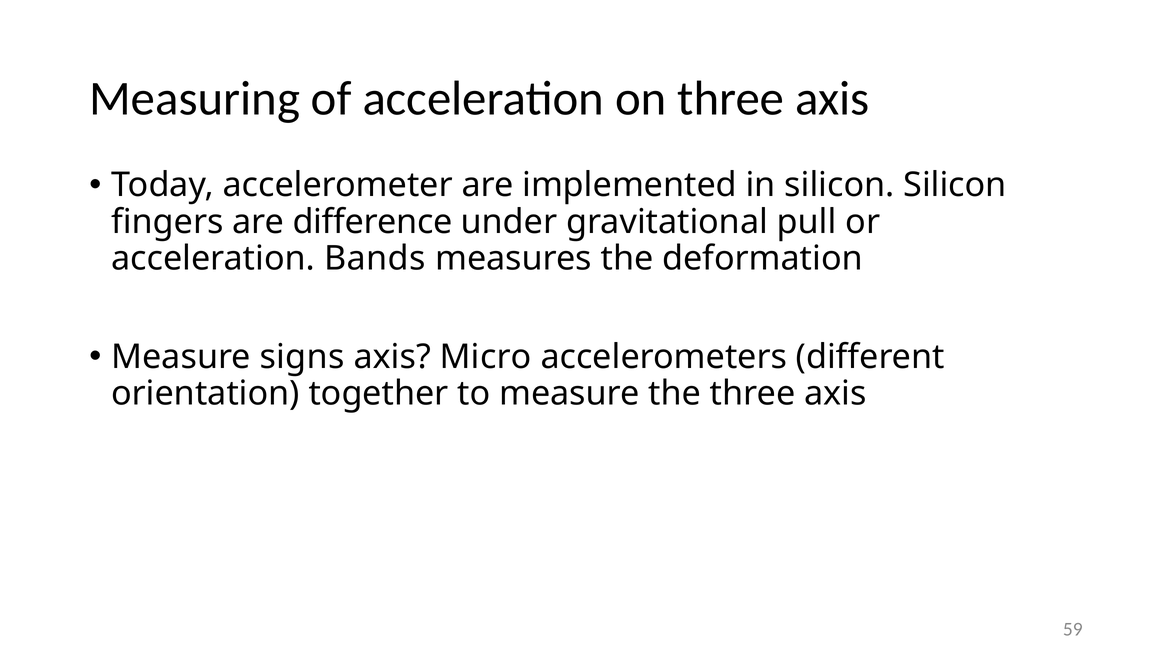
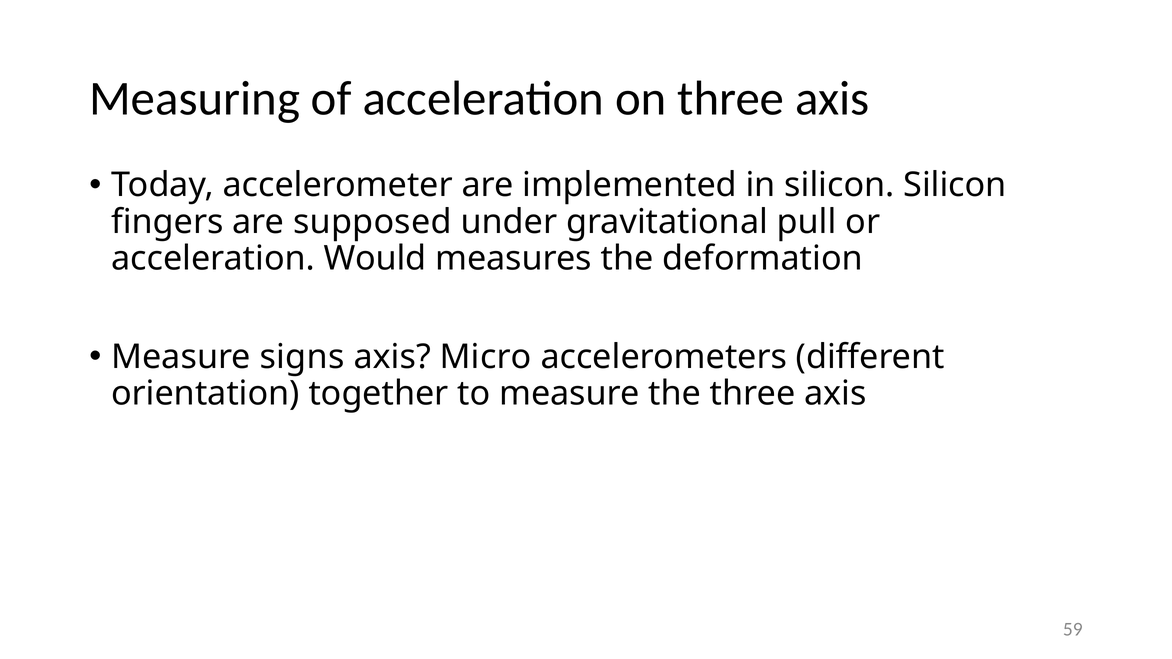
difference: difference -> supposed
Bands: Bands -> Would
